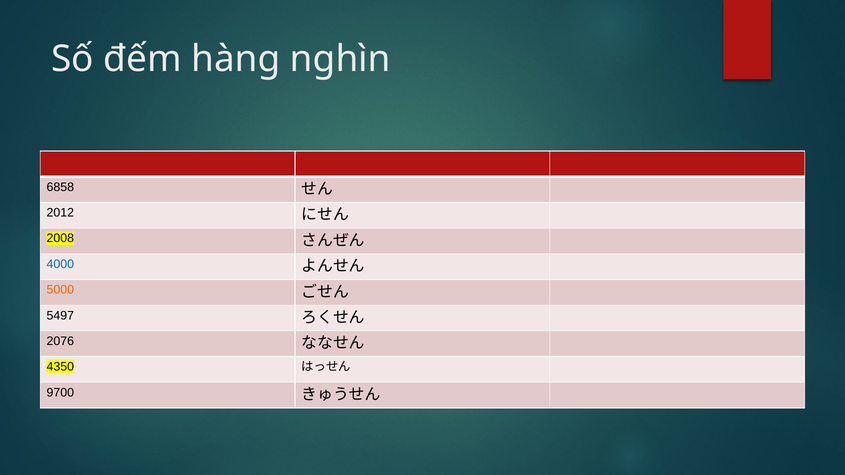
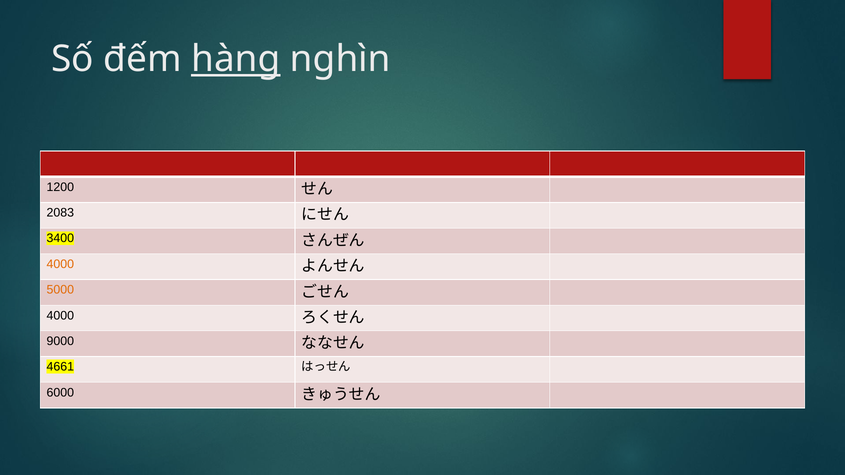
hàng underline: none -> present
6858: 6858 -> 1200
2012: 2012 -> 2083
2008: 2008 -> 3400
4000 at (60, 264) colour: blue -> orange
5497 at (60, 316): 5497 -> 4000
2076: 2076 -> 9000
4350: 4350 -> 4661
9700: 9700 -> 6000
